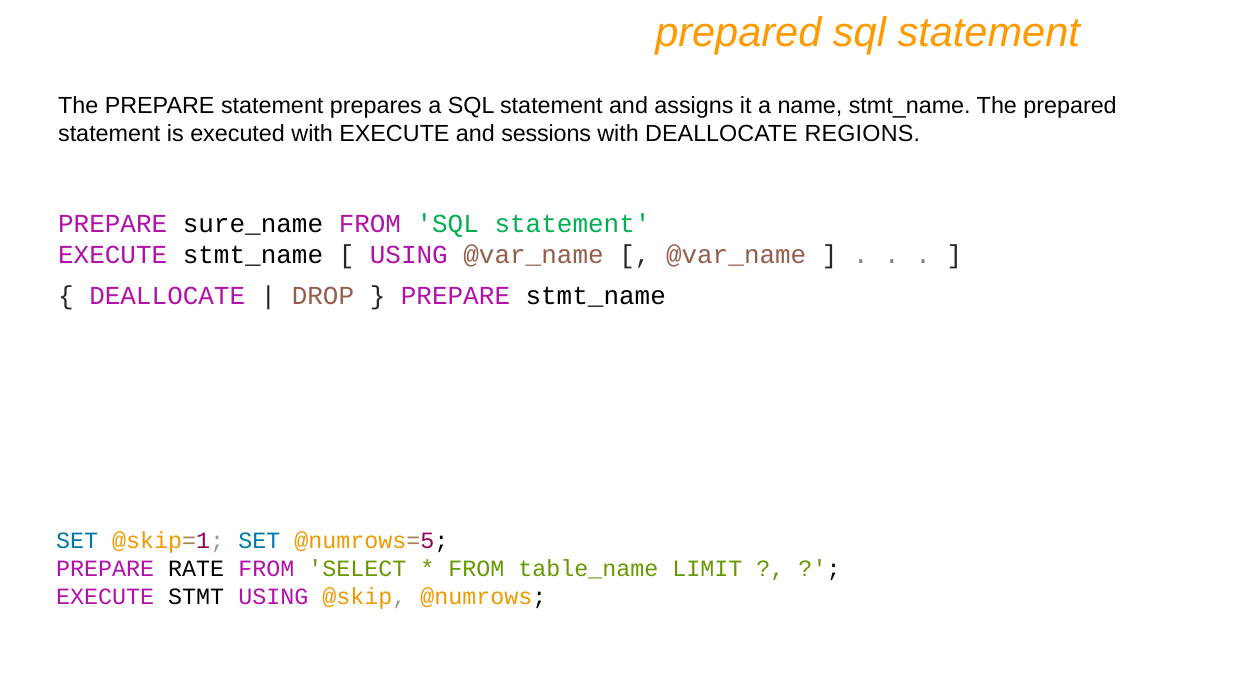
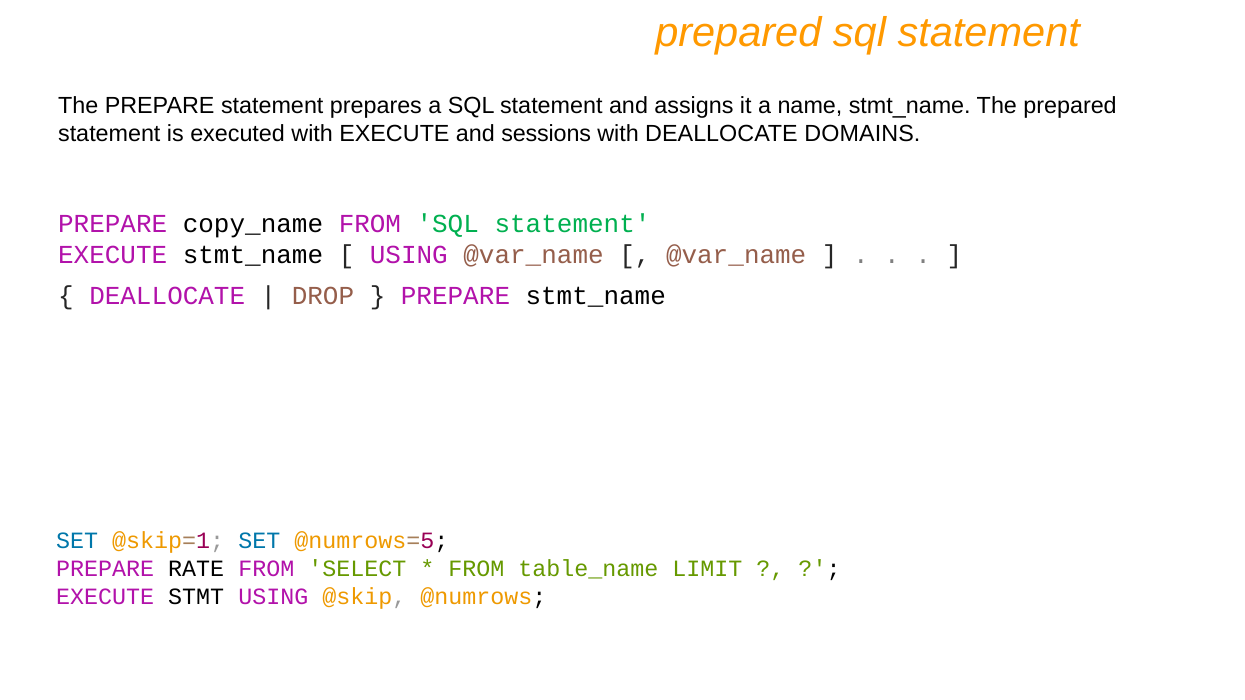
REGIONS: REGIONS -> DOMAINS
sure_name: sure_name -> copy_name
